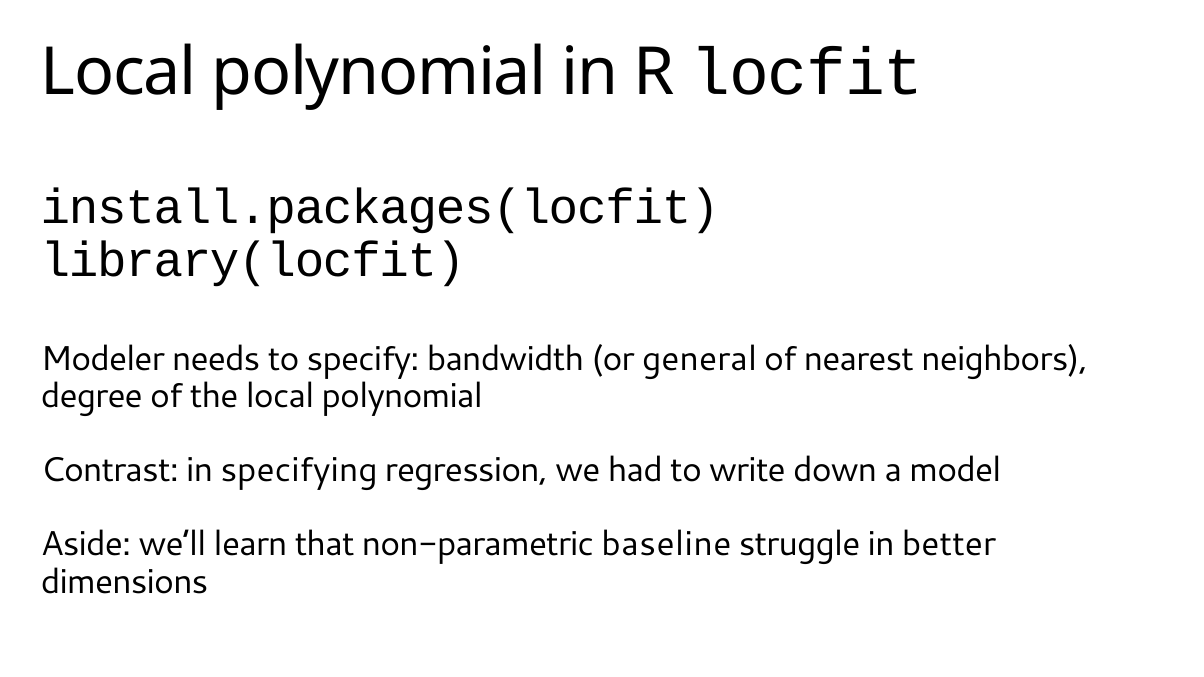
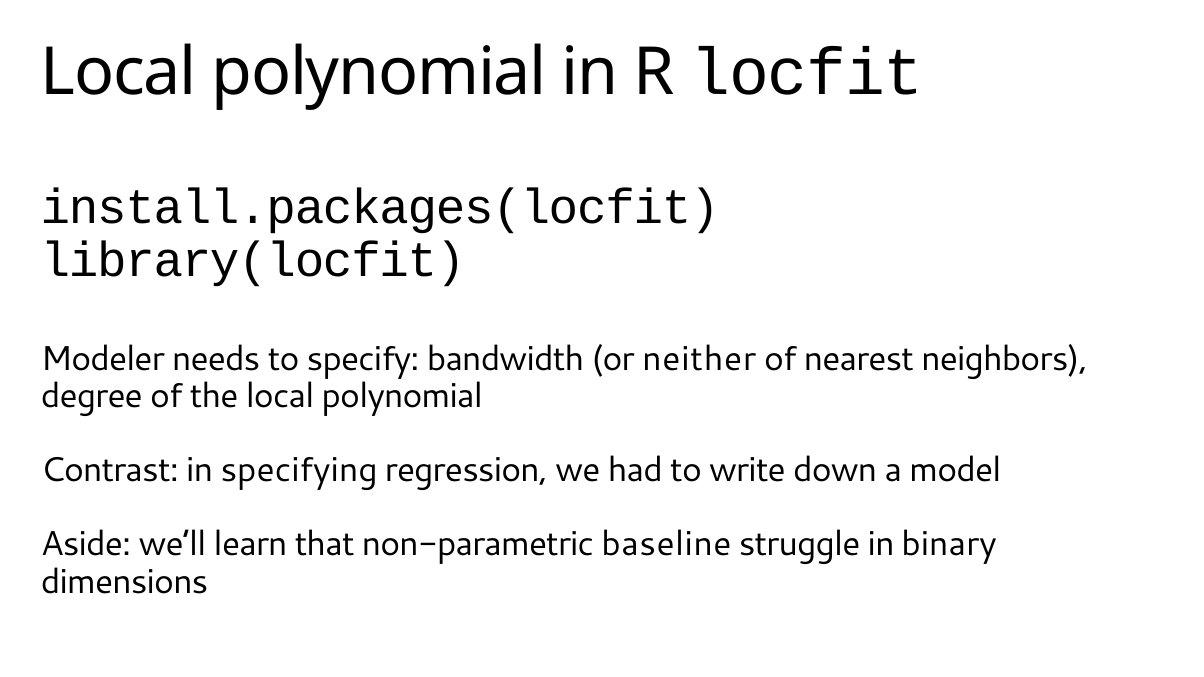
general: general -> neither
better: better -> binary
